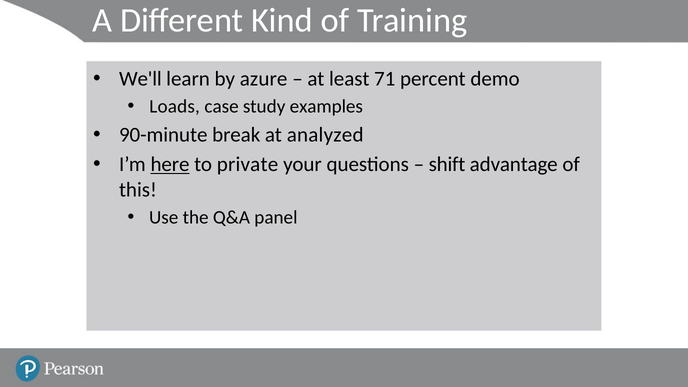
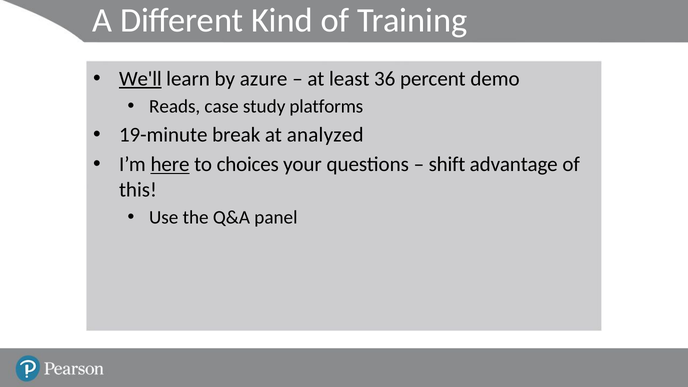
We'll underline: none -> present
71: 71 -> 36
Loads: Loads -> Reads
examples: examples -> platforms
90-minute: 90-minute -> 19-minute
private: private -> choices
